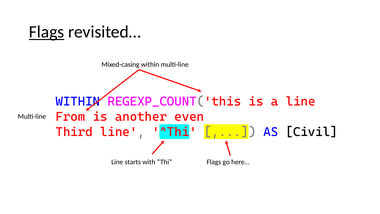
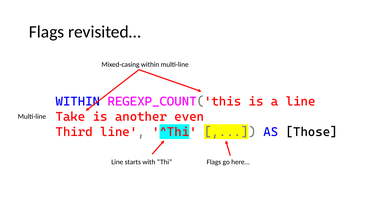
Flags at (47, 32) underline: present -> none
From: From -> Take
Civil: Civil -> Those
